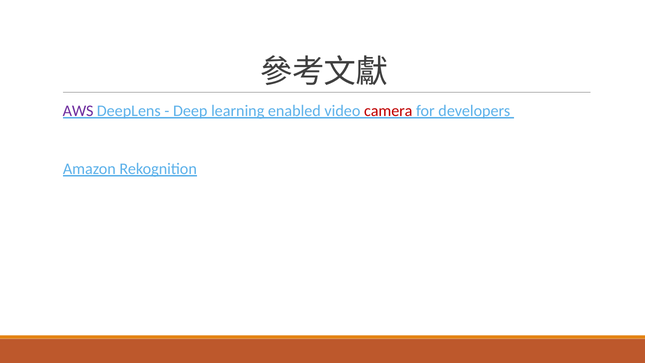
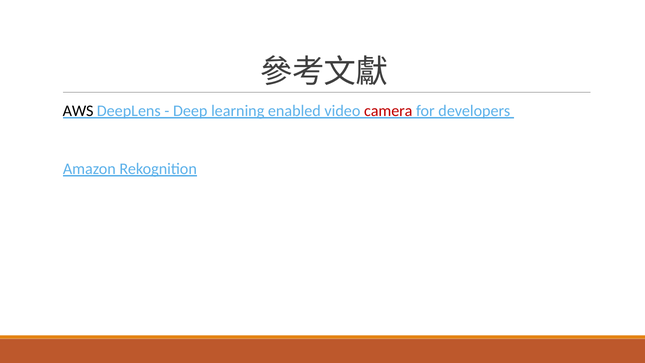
AWS colour: purple -> black
